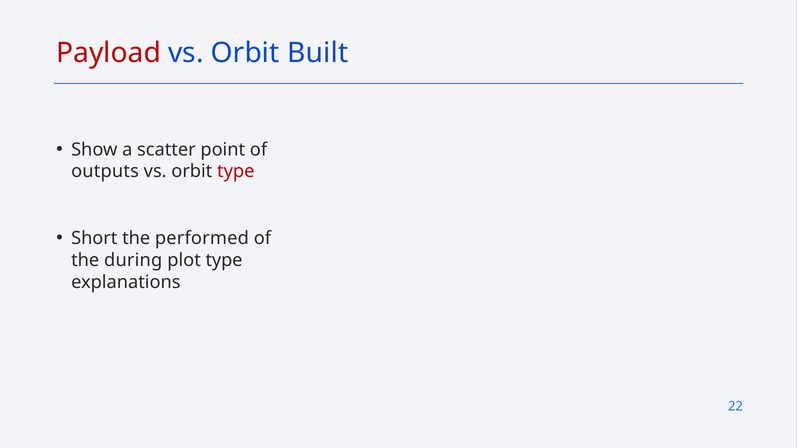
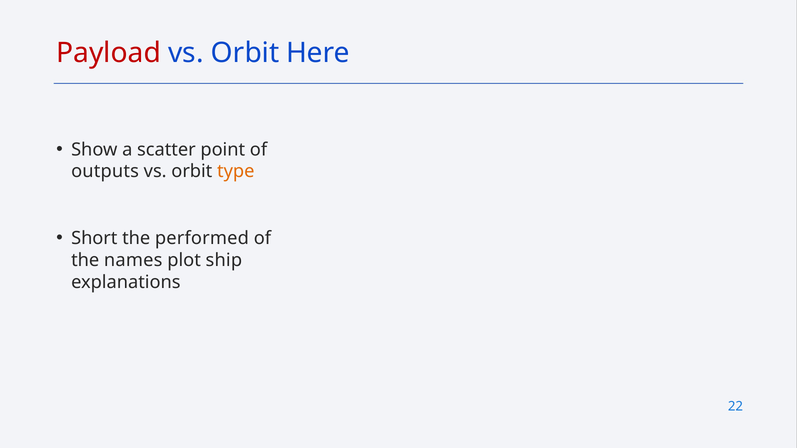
Built: Built -> Here
type at (236, 172) colour: red -> orange
during: during -> names
plot type: type -> ship
